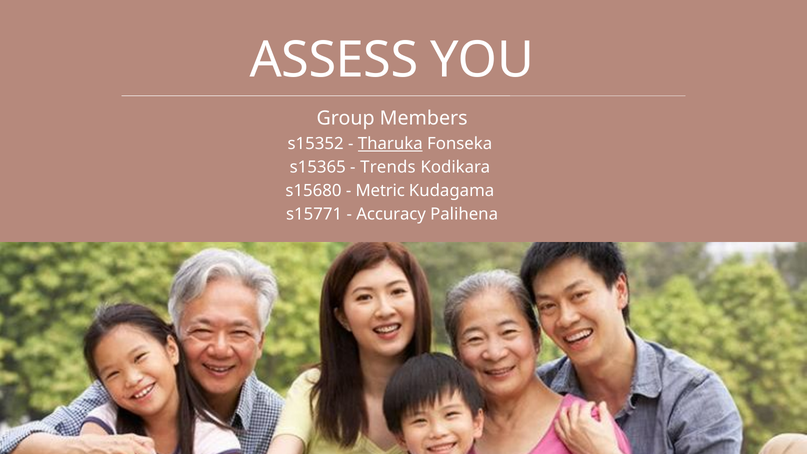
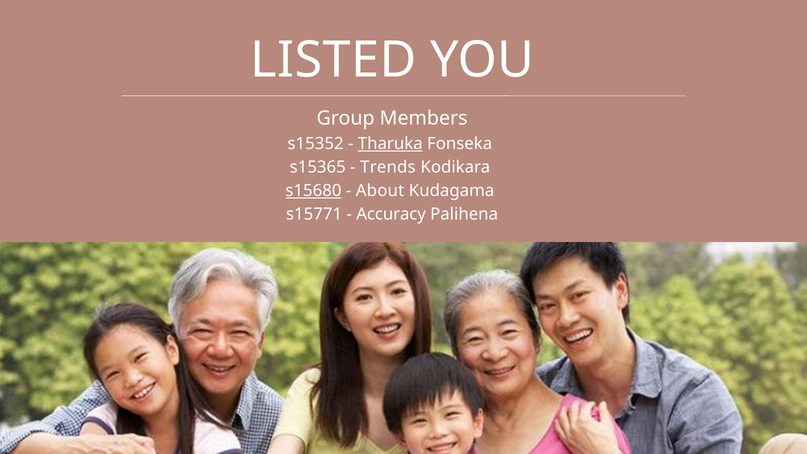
ASSESS: ASSESS -> LISTED
s15680 underline: none -> present
Metric: Metric -> About
